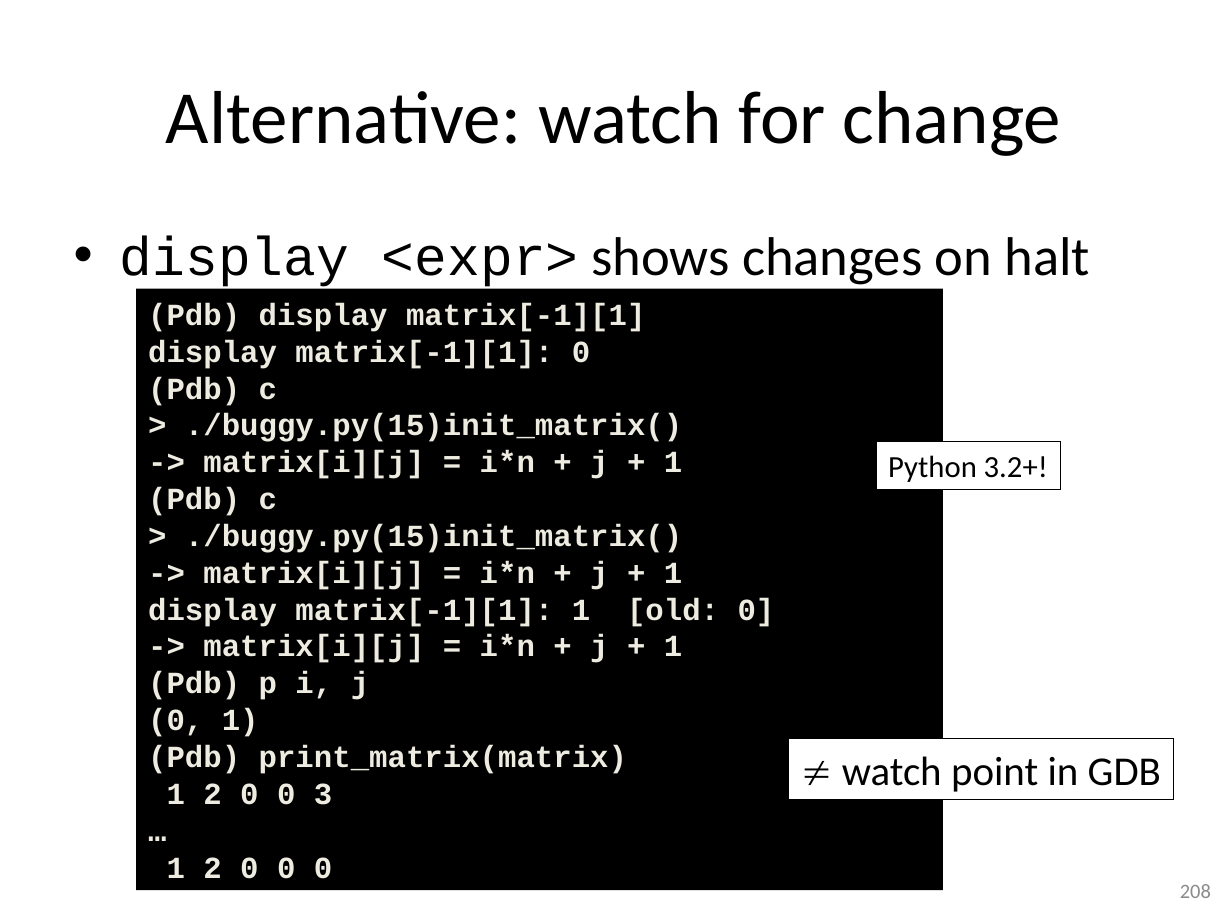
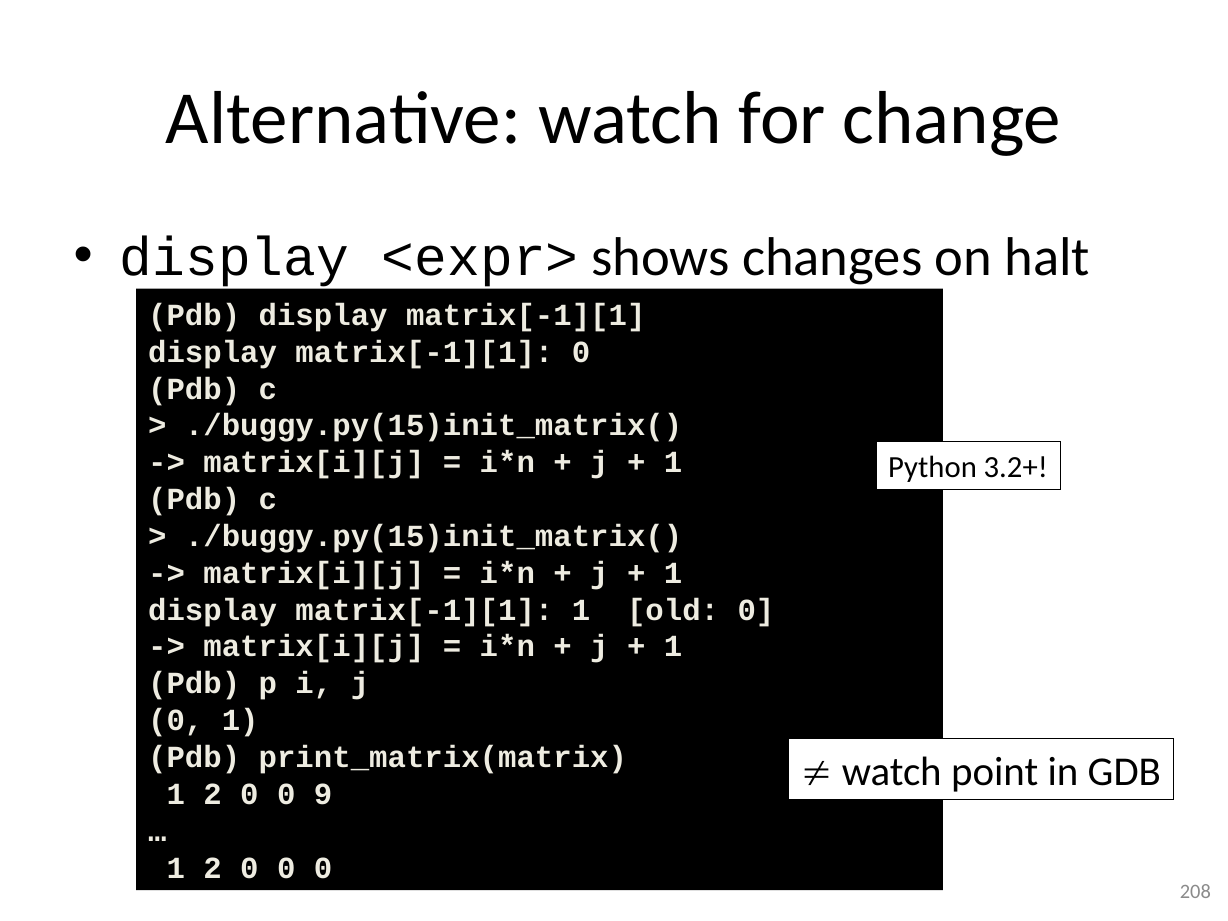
3: 3 -> 9
